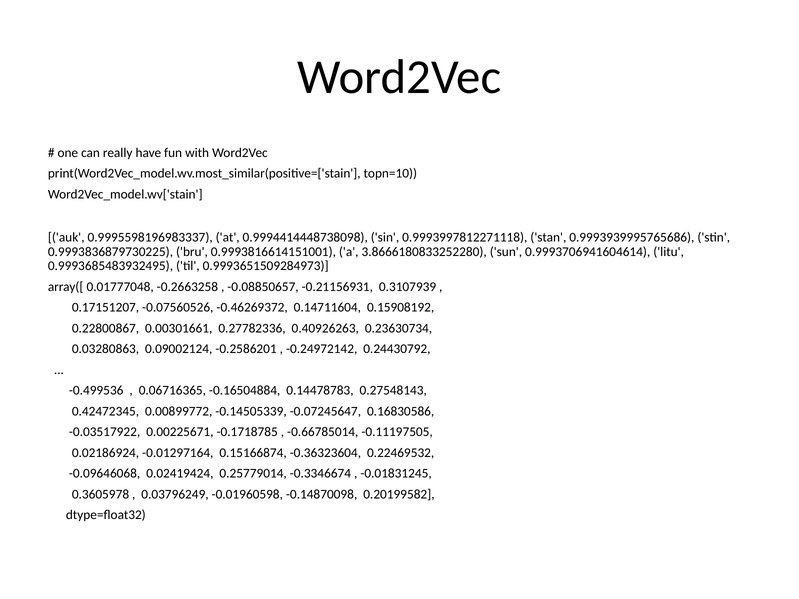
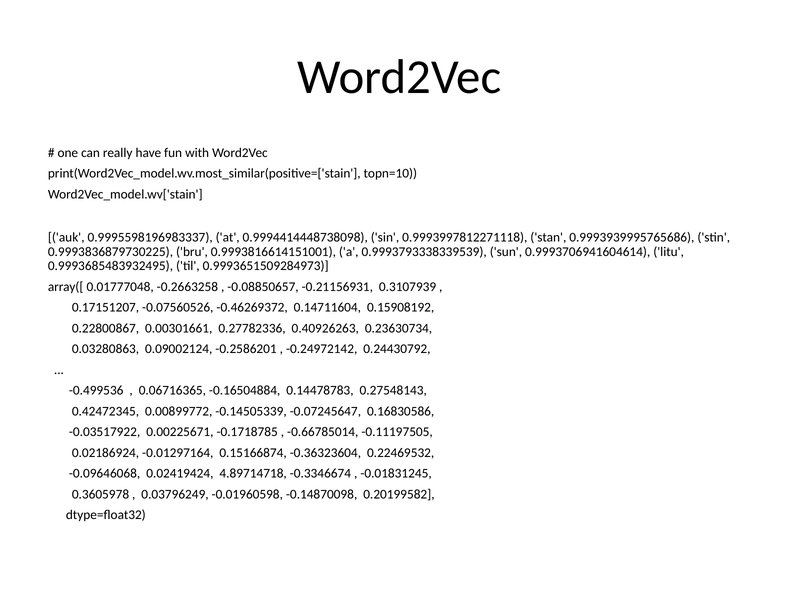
3.8666180833252280: 3.8666180833252280 -> 0.9993793338339539
0.25779014: 0.25779014 -> 4.89714718
